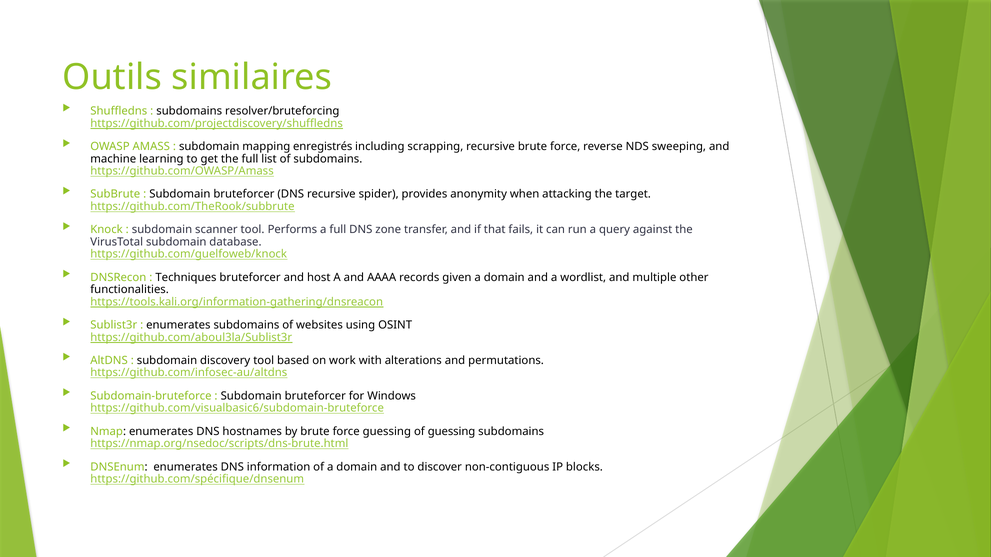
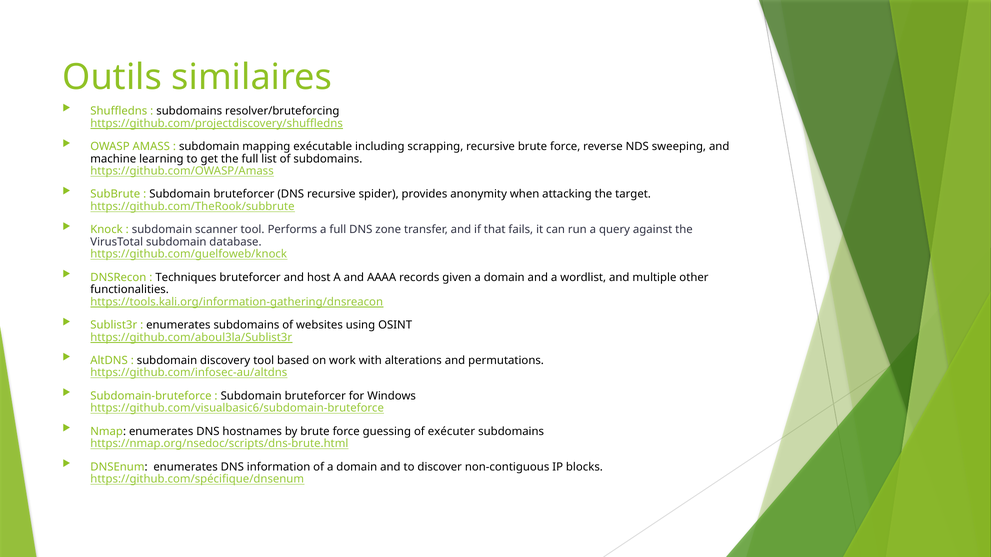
enregistrés: enregistrés -> exécutable
of guessing: guessing -> exécuter
